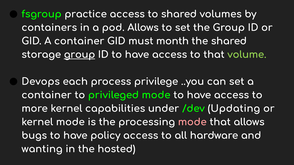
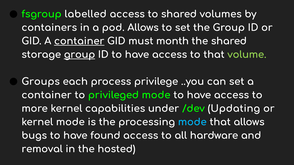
practice: practice -> labelled
container at (79, 41) underline: none -> present
Devops: Devops -> Groups
mode at (192, 122) colour: pink -> light blue
policy: policy -> found
wanting: wanting -> removal
